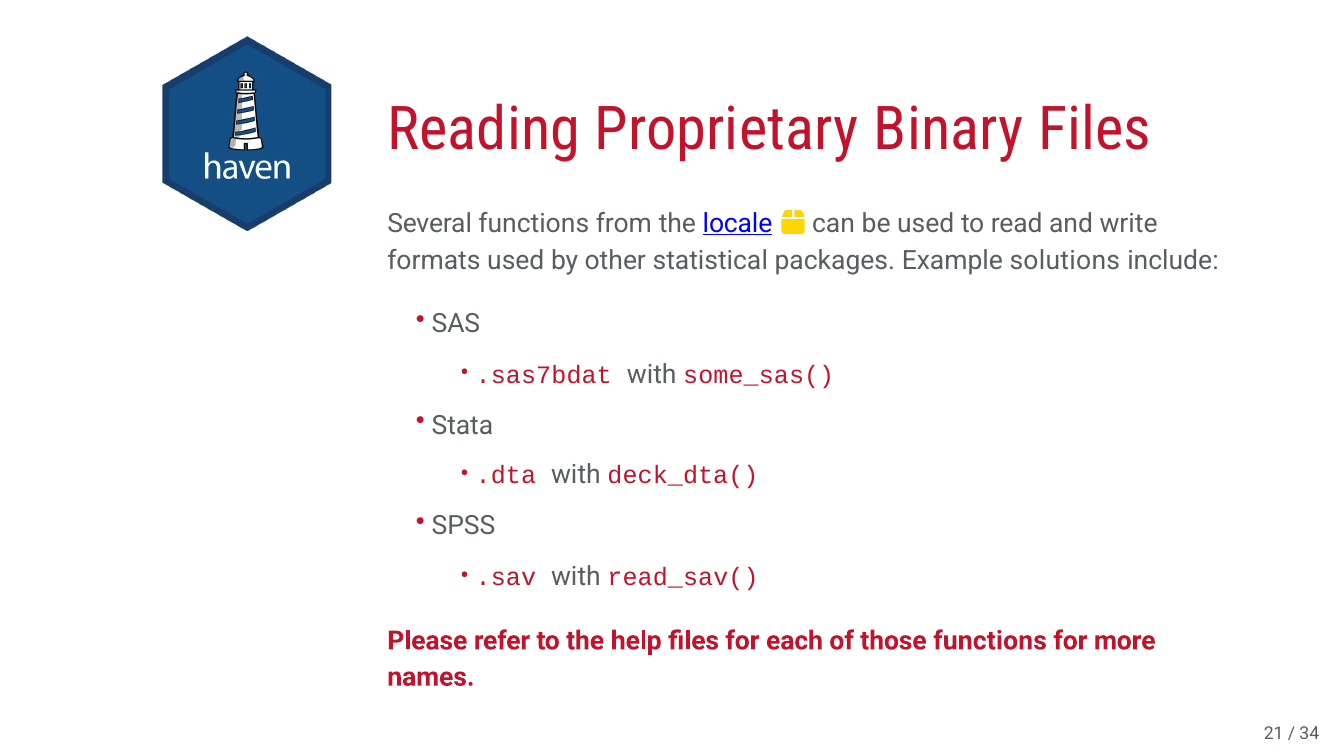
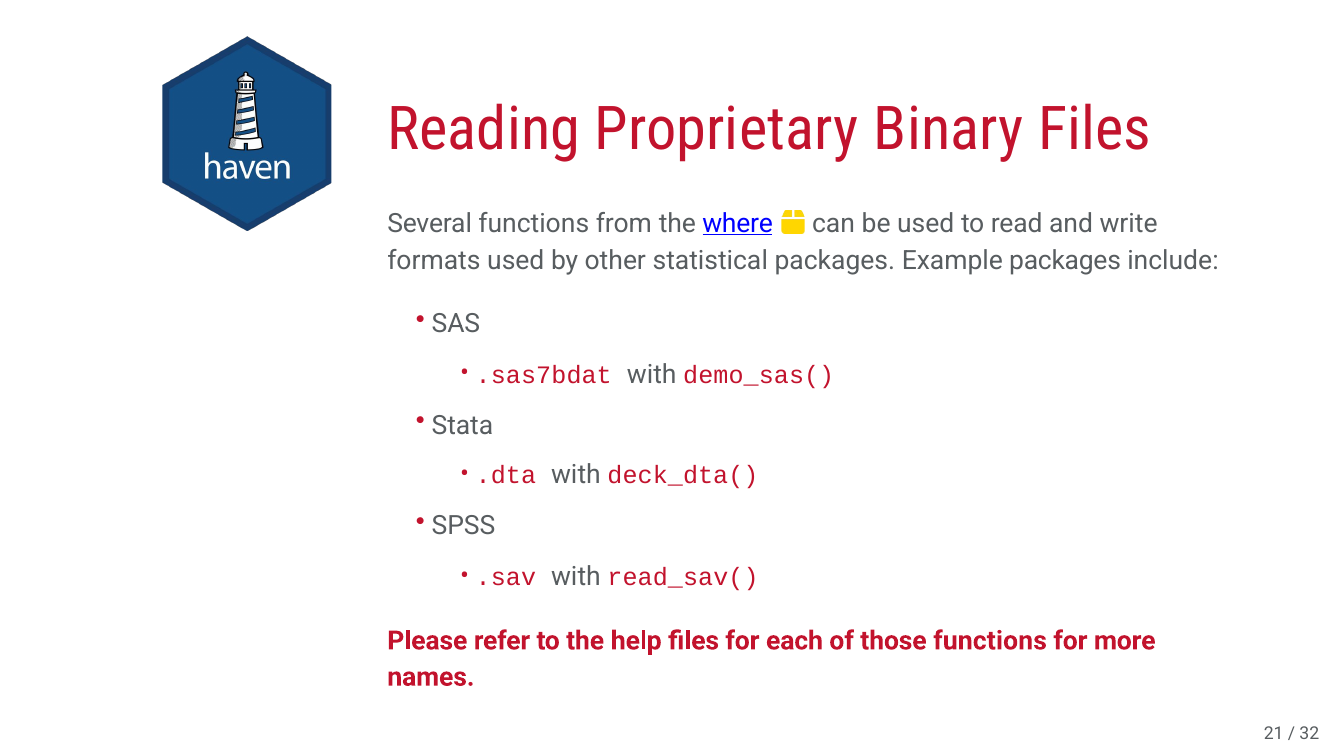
locale: locale -> where
Example solutions: solutions -> packages
some_sas(: some_sas( -> demo_sas(
34: 34 -> 32
